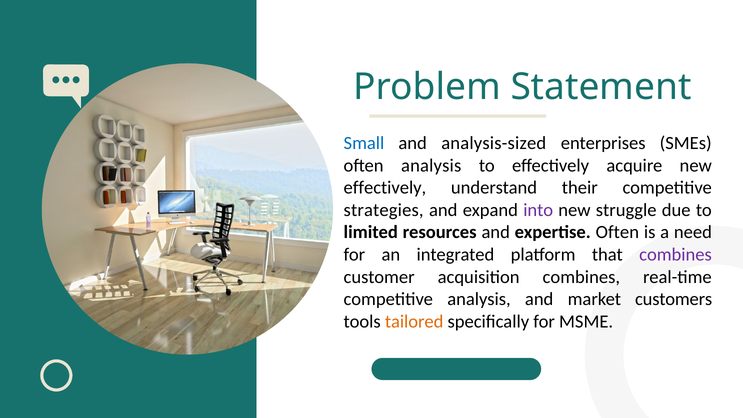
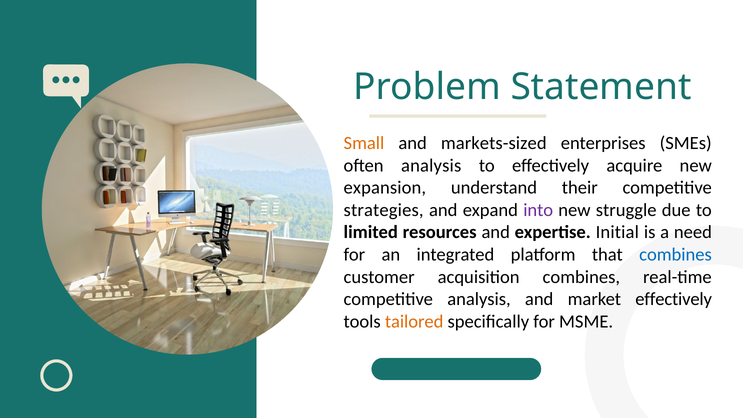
Small colour: blue -> orange
analysis-sized: analysis-sized -> markets-sized
effectively at (385, 188): effectively -> expansion
expertise Often: Often -> Initial
combines at (675, 255) colour: purple -> blue
market customers: customers -> effectively
